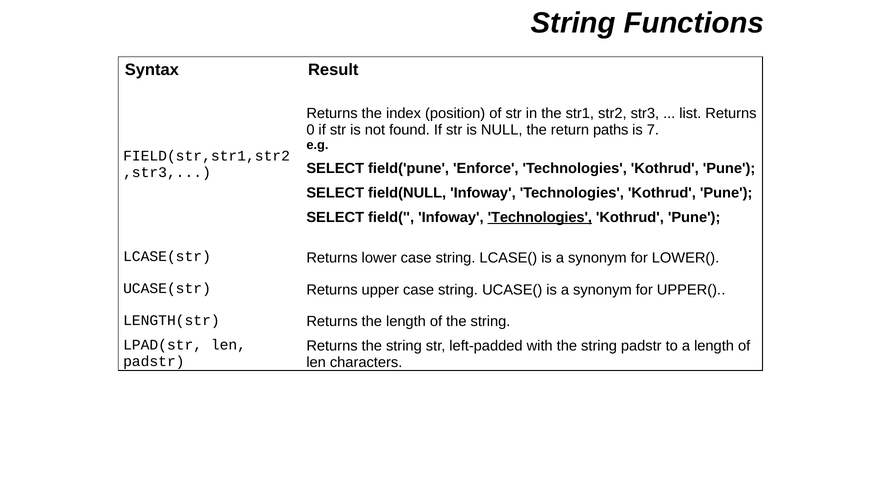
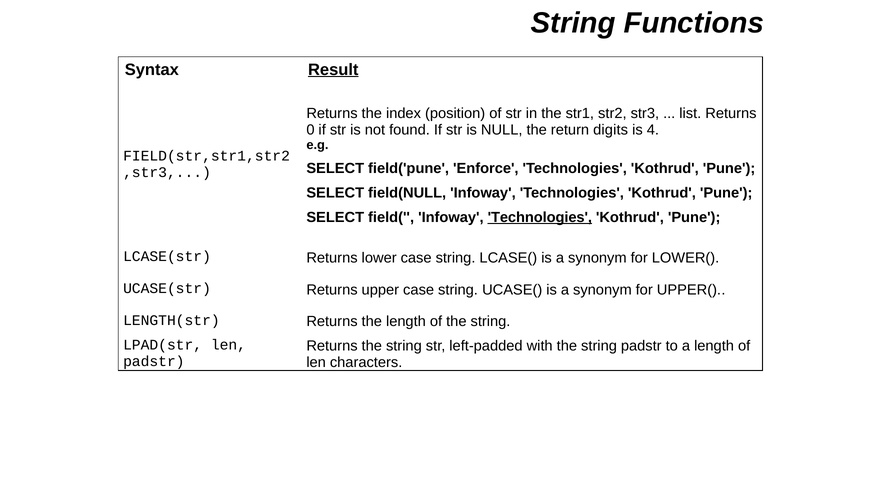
Result underline: none -> present
paths: paths -> digits
7: 7 -> 4
